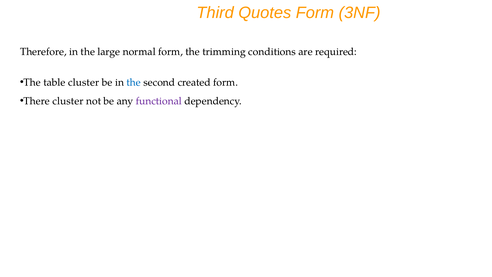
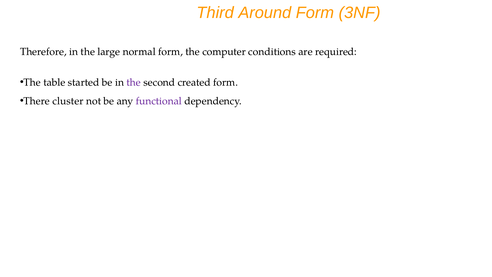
Quotes: Quotes -> Around
trimming: trimming -> computer
table cluster: cluster -> started
the at (134, 82) colour: blue -> purple
